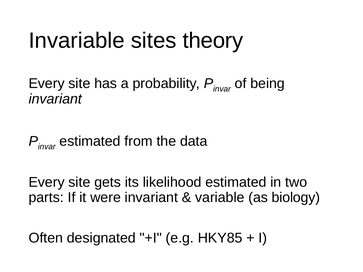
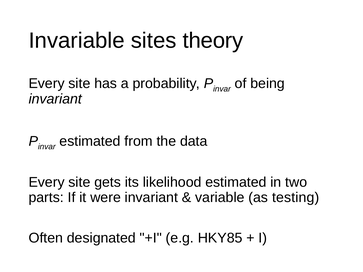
biology: biology -> testing
